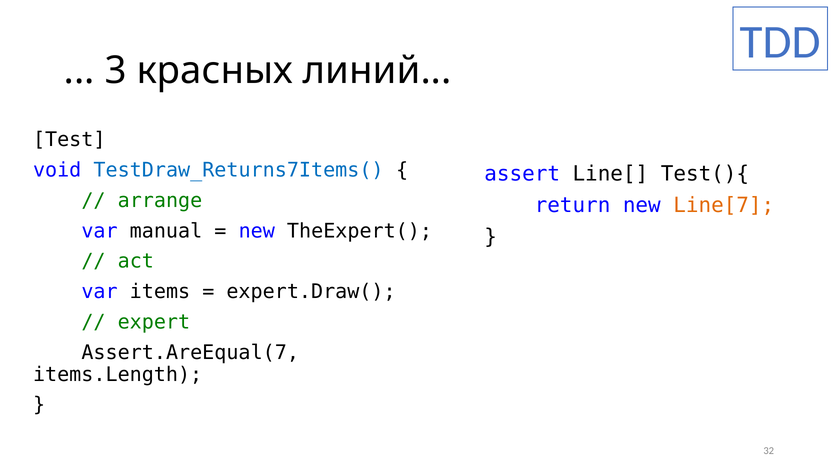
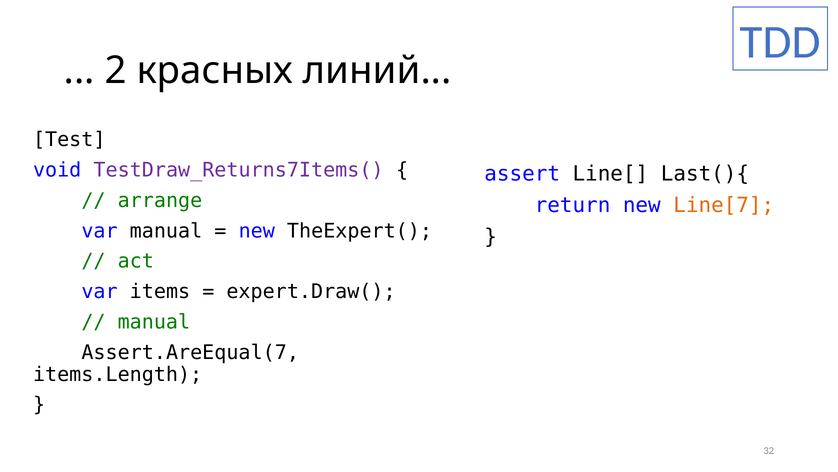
3: 3 -> 2
TestDraw_Returns7Items( colour: blue -> purple
Test(){: Test(){ -> Last(){
expert at (154, 322): expert -> manual
